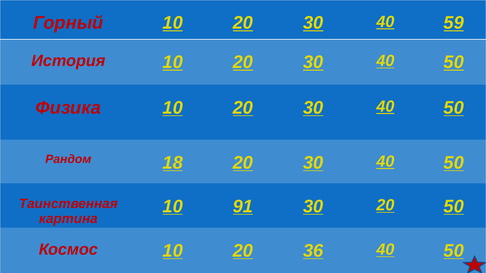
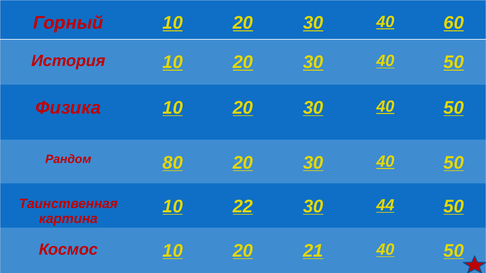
59: 59 -> 60
18: 18 -> 80
91: 91 -> 22
30 20: 20 -> 44
36: 36 -> 21
